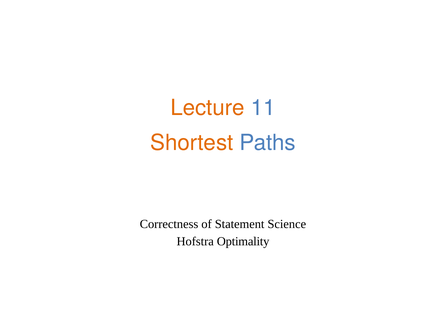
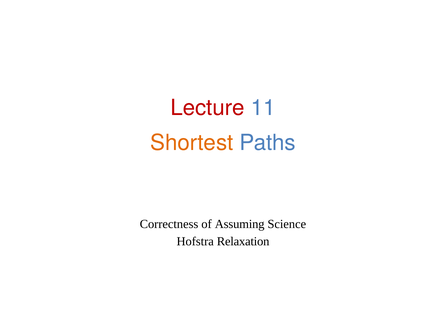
Lecture colour: orange -> red
Statement: Statement -> Assuming
Optimality: Optimality -> Relaxation
